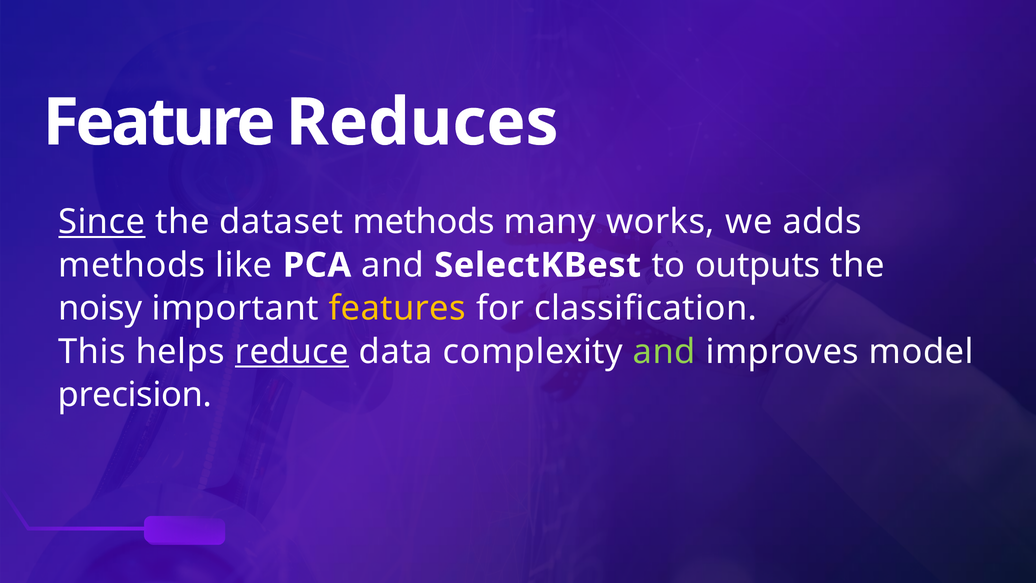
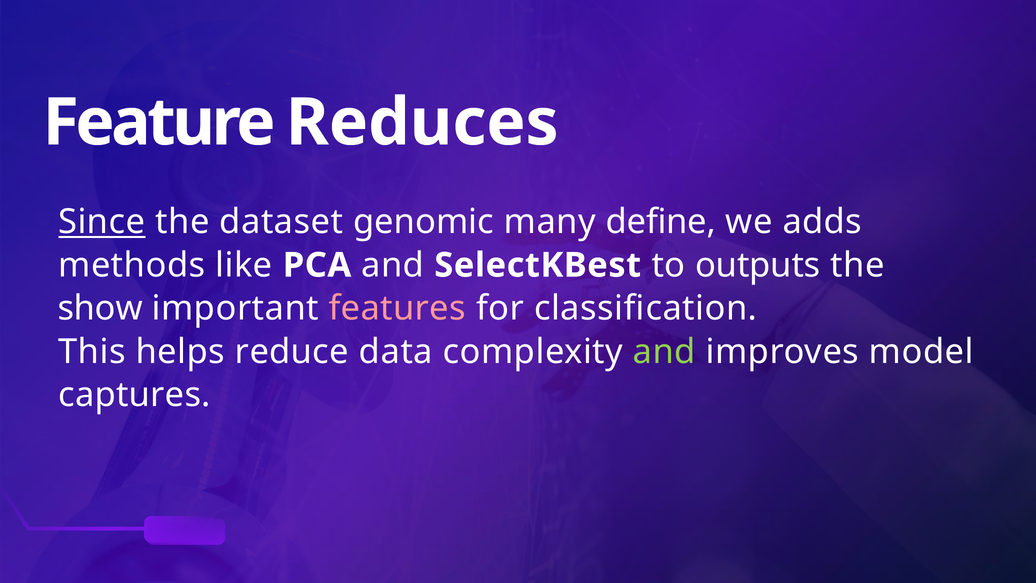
dataset methods: methods -> genomic
works: works -> define
noisy: noisy -> show
features colour: yellow -> pink
reduce underline: present -> none
precision: precision -> captures
